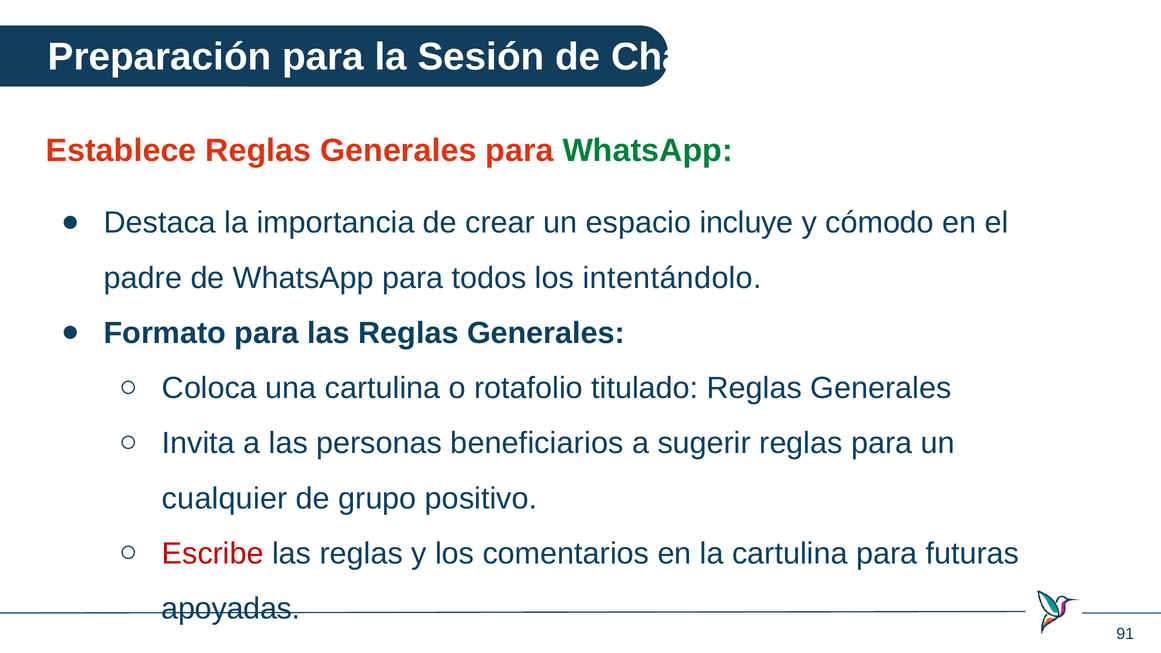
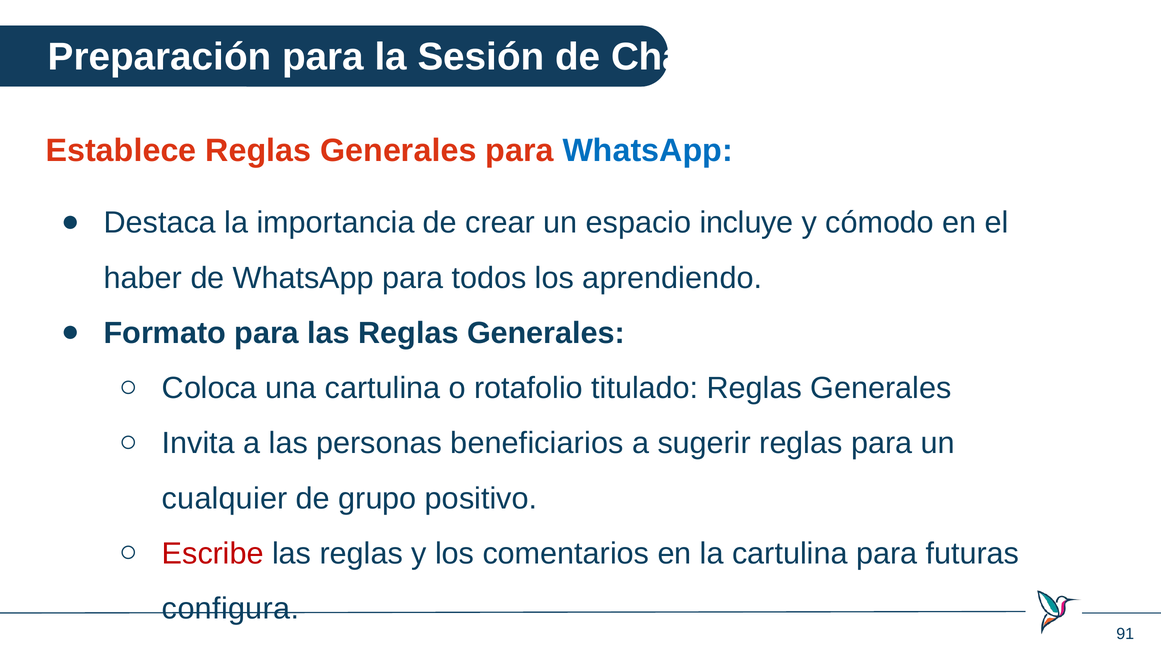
WhatsApp at (648, 151) colour: green -> blue
padre: padre -> haber
intentándolo: intentándolo -> aprendiendo
apoyadas: apoyadas -> configura
